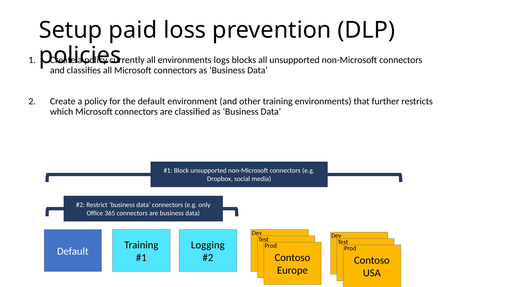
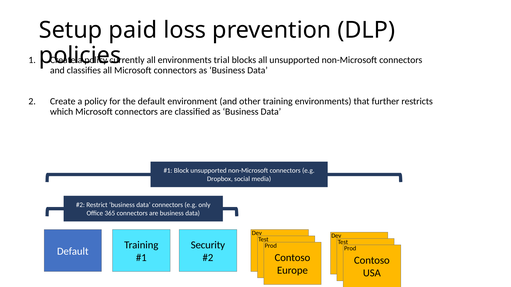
logs: logs -> trial
Logging: Logging -> Security
